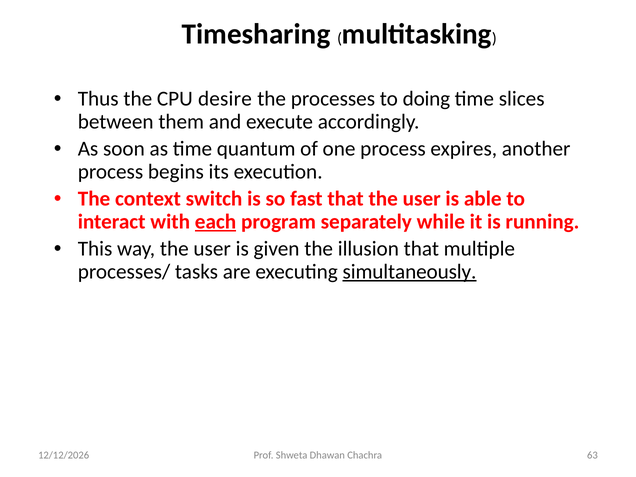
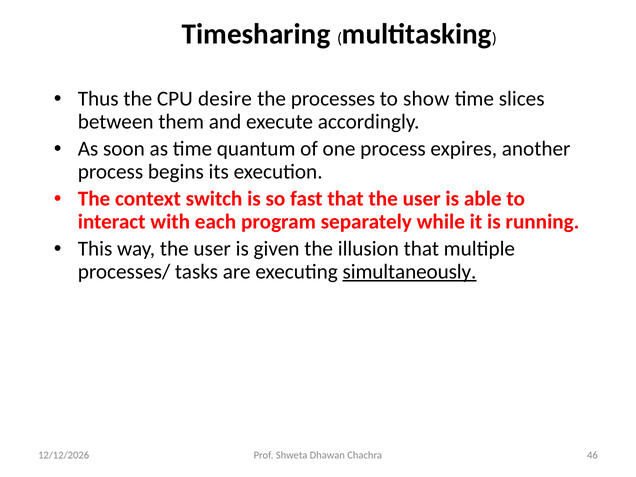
doing: doing -> show
each underline: present -> none
63: 63 -> 46
